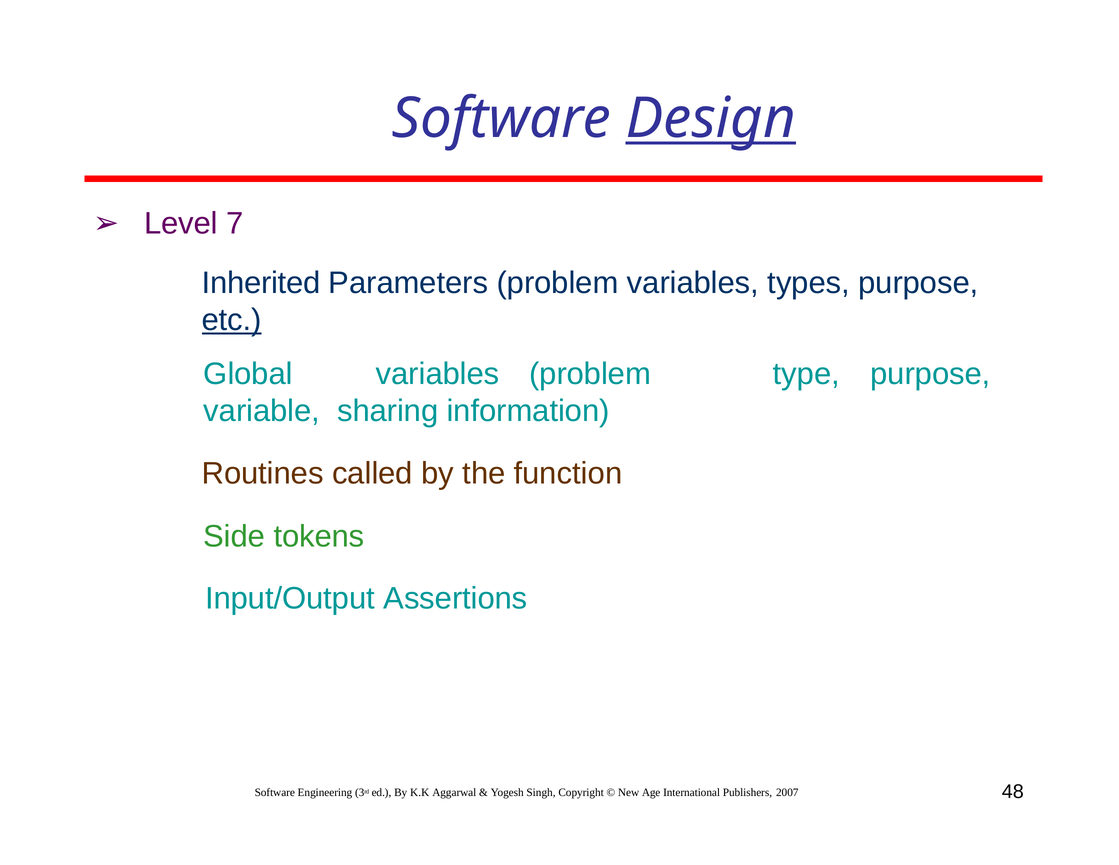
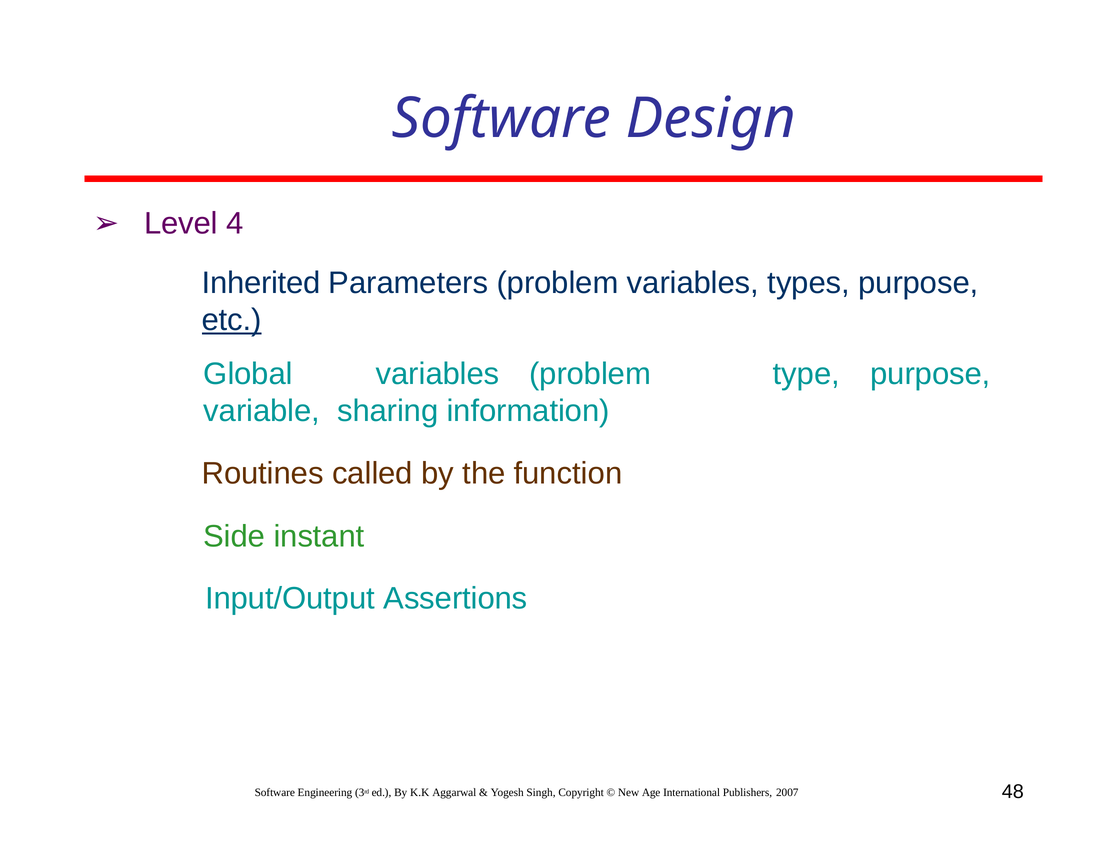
Design underline: present -> none
7: 7 -> 4
tokens: tokens -> instant
